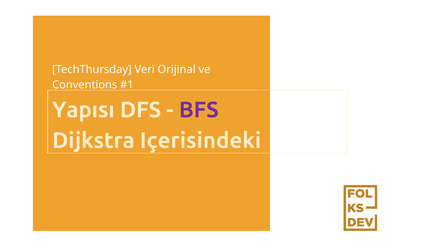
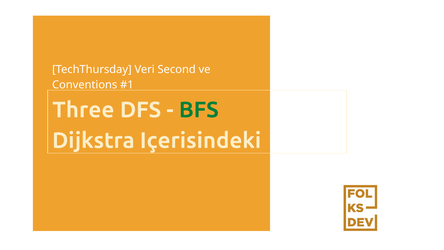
Orijinal: Orijinal -> Second
Yapısı: Yapısı -> Three
BFS colour: purple -> green
